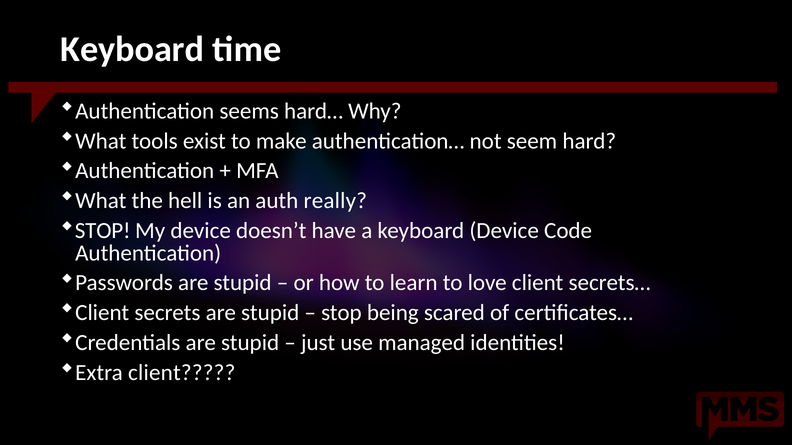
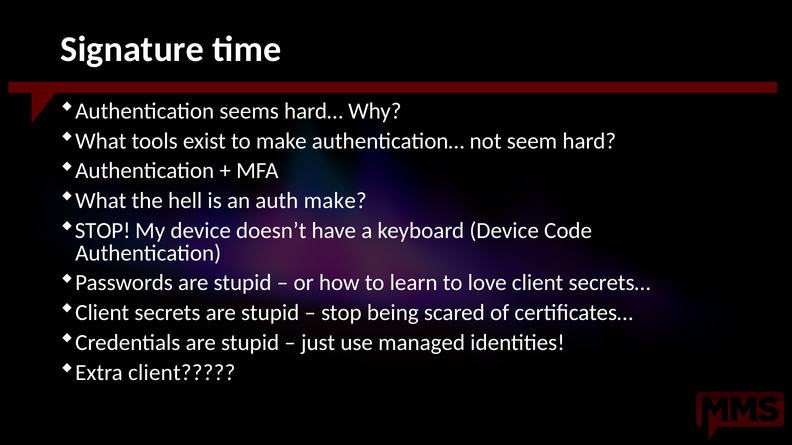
Keyboard at (132, 49): Keyboard -> Signature
auth really: really -> make
